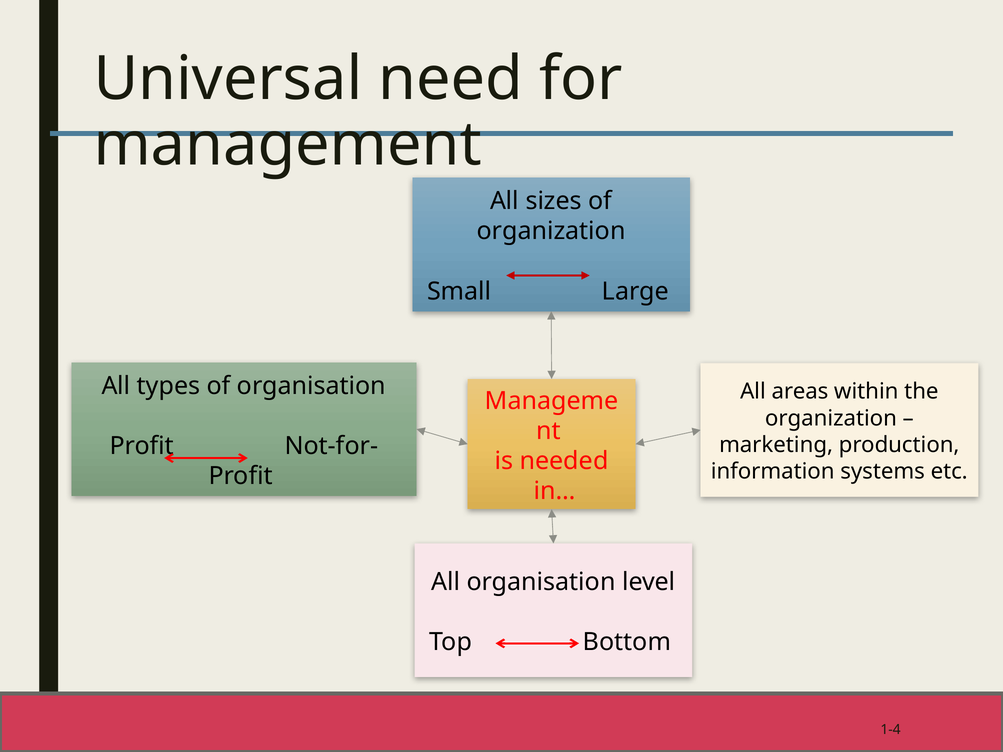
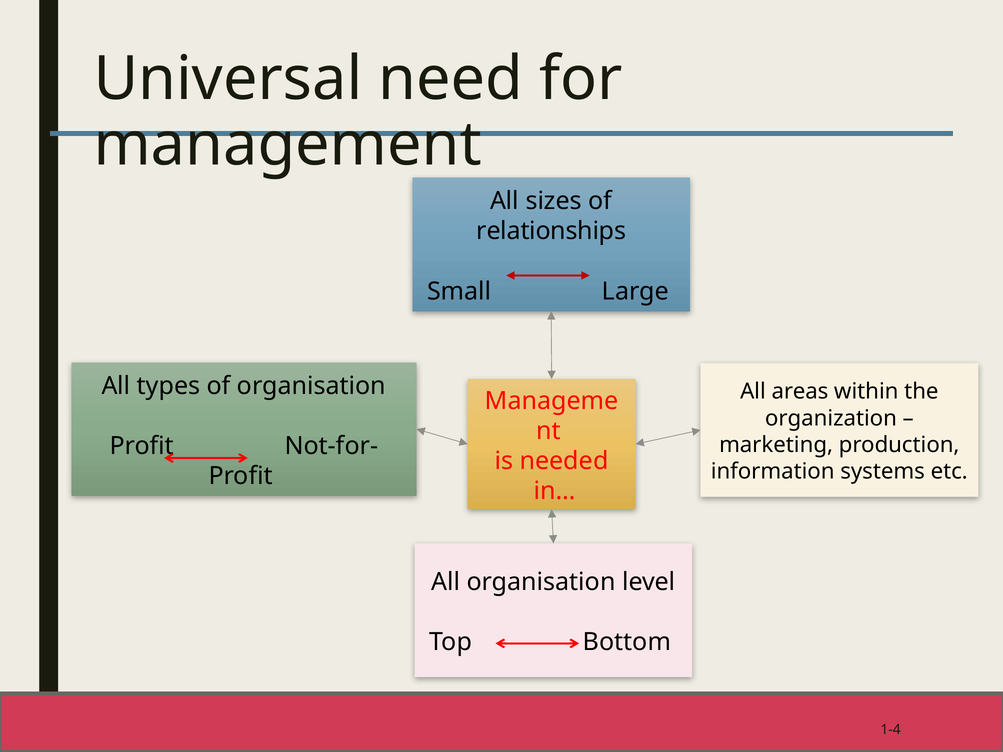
organization at (551, 231): organization -> relationships
